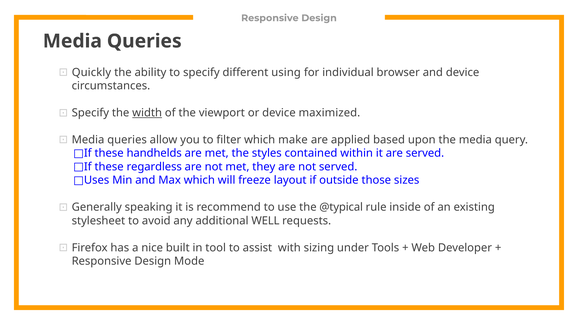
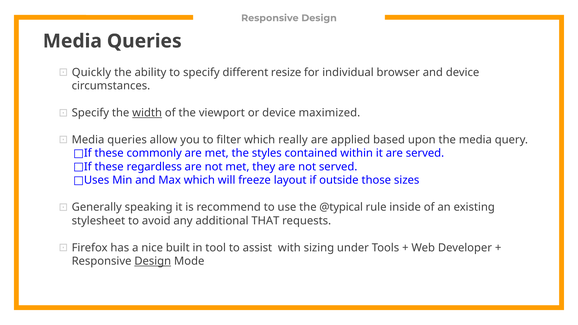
using: using -> resize
make: make -> really
handhelds: handhelds -> commonly
WELL: WELL -> THAT
Design at (153, 261) underline: none -> present
